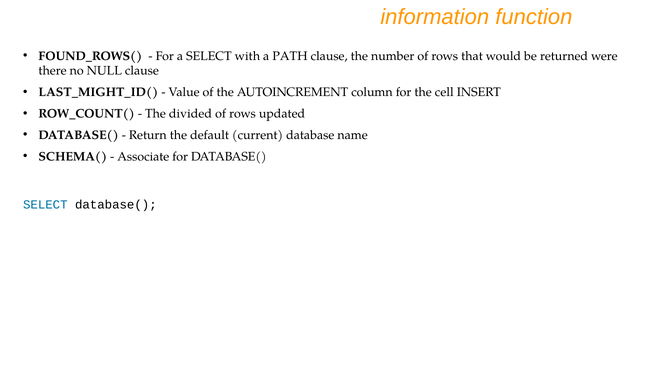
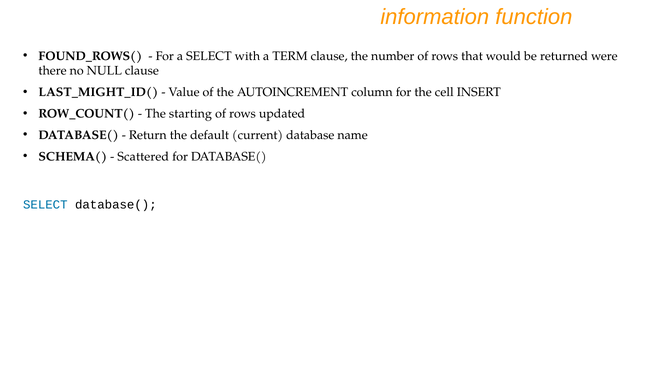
PATH: PATH -> TERM
divided: divided -> starting
Associate: Associate -> Scattered
